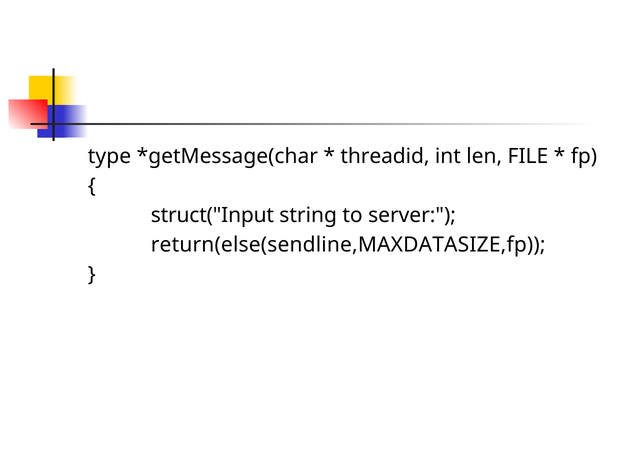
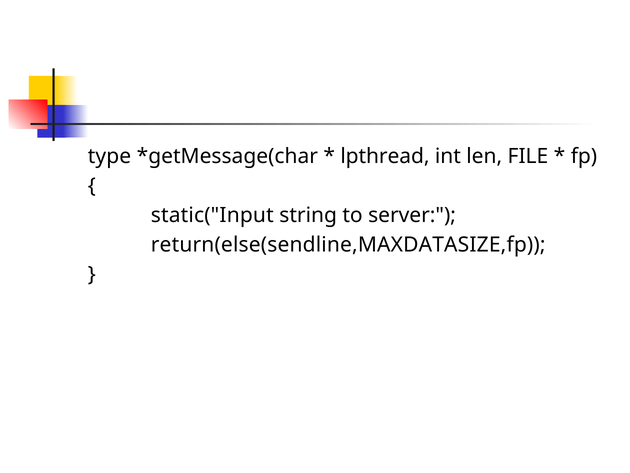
threadid: threadid -> lpthread
struct("Input: struct("Input -> static("Input
